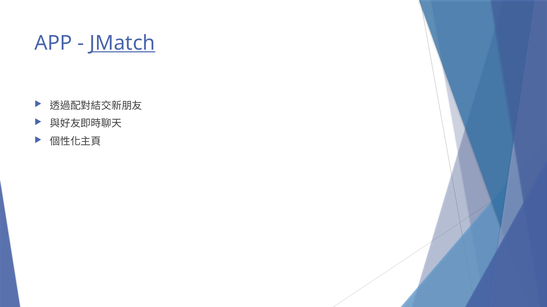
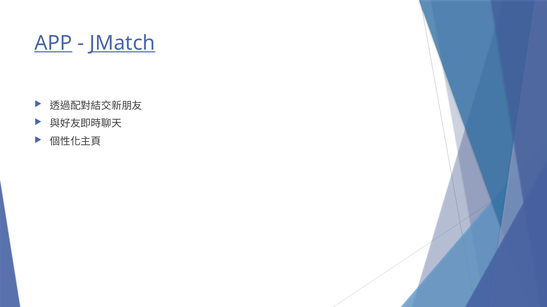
APP underline: none -> present
